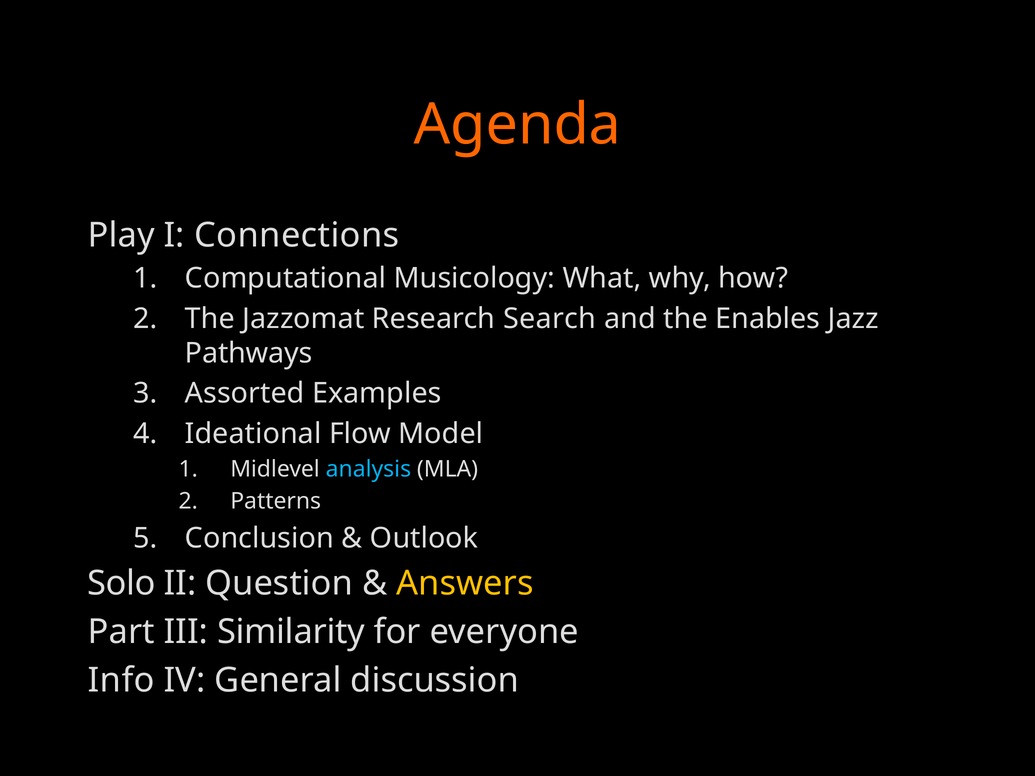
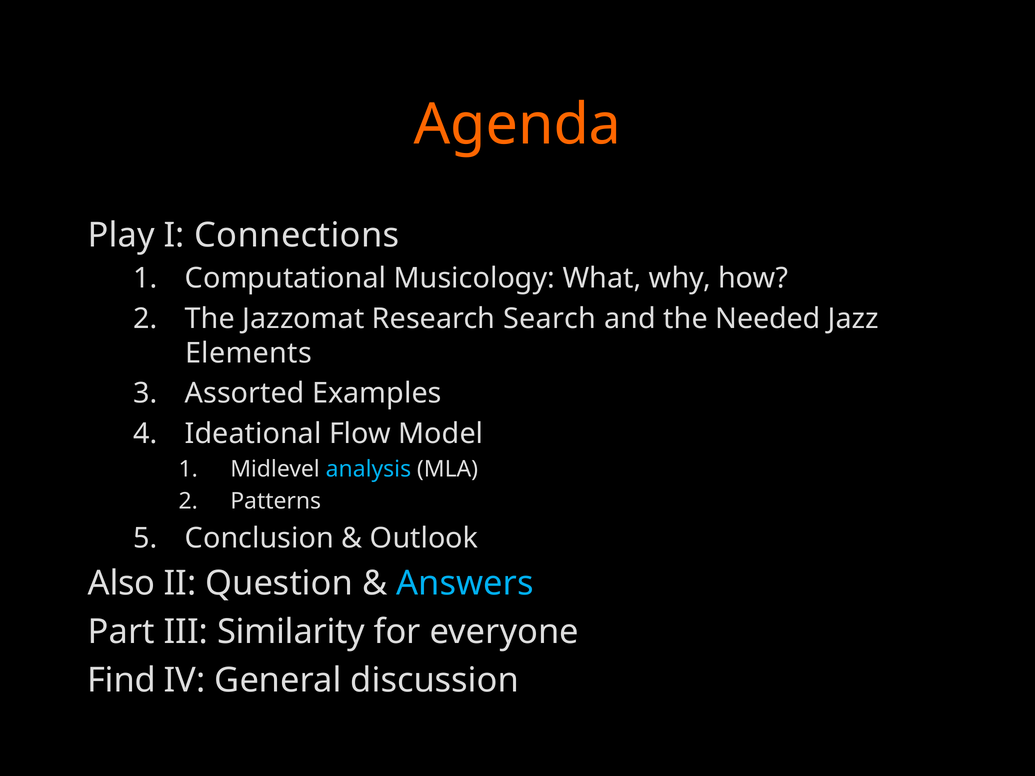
Enables: Enables -> Needed
Pathways: Pathways -> Elements
Solo: Solo -> Also
Answers colour: yellow -> light blue
Info: Info -> Find
